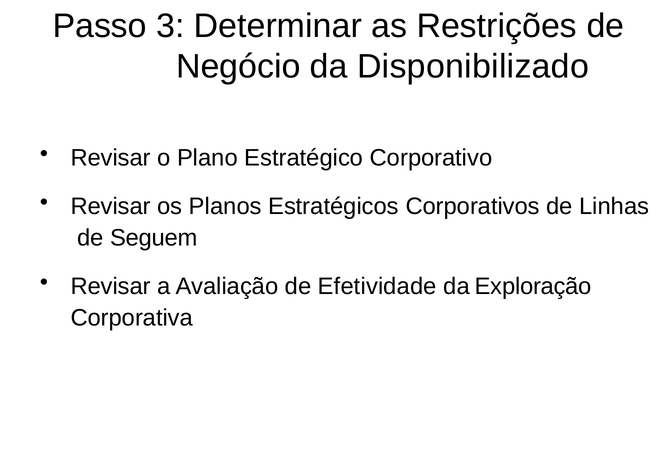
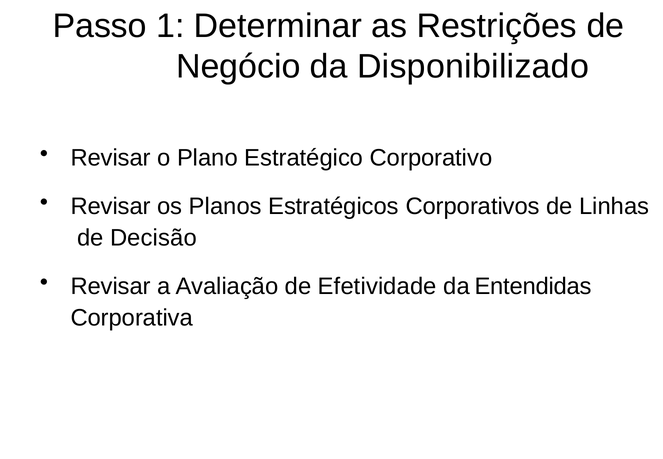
3: 3 -> 1
Seguem: Seguem -> Decisão
Exploração: Exploração -> Entendidas
